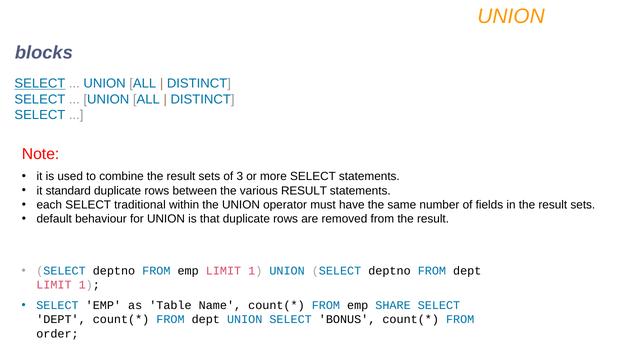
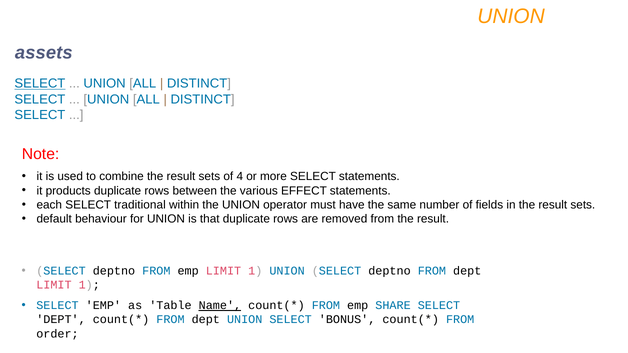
blocks: blocks -> assets
3: 3 -> 4
standard: standard -> products
various RESULT: RESULT -> EFFECT
Name underline: none -> present
